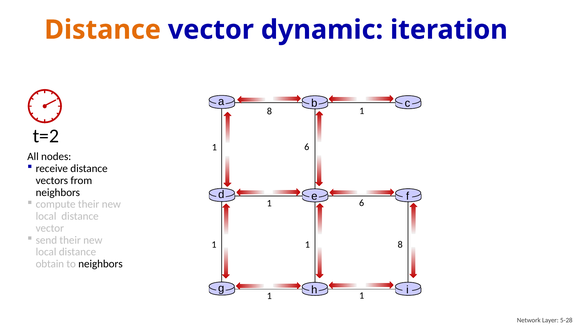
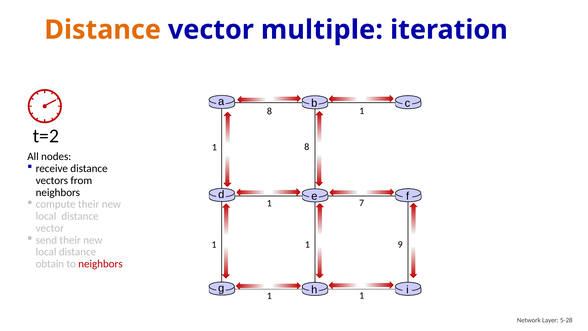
dynamic: dynamic -> multiple
6 at (307, 147): 6 -> 8
6 at (362, 203): 6 -> 7
8 at (400, 245): 8 -> 9
neighbors at (100, 264) colour: black -> red
